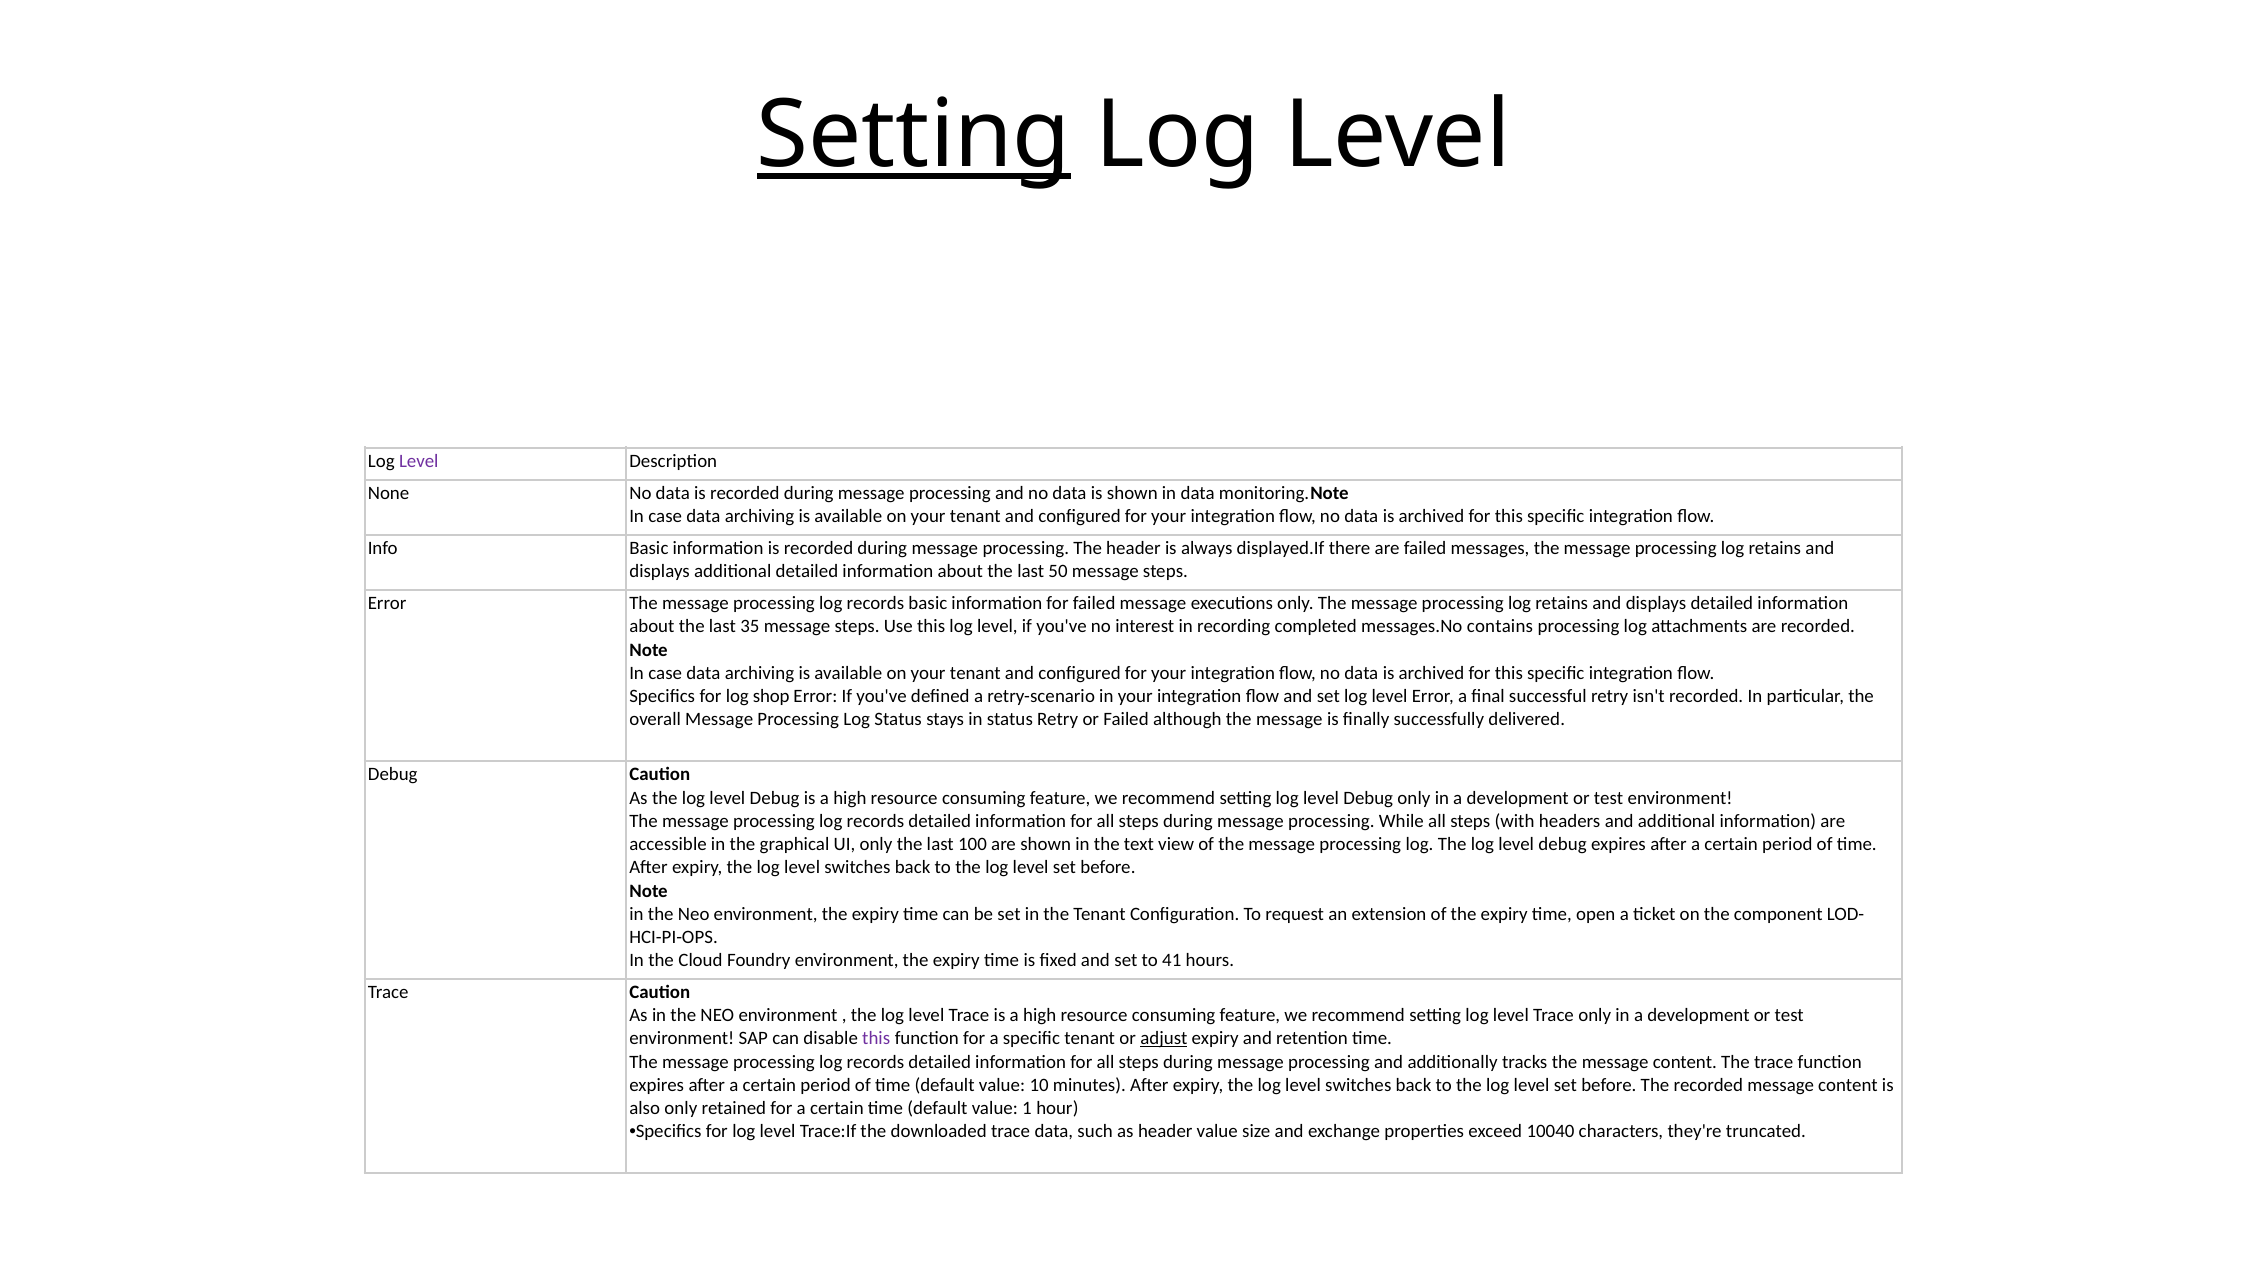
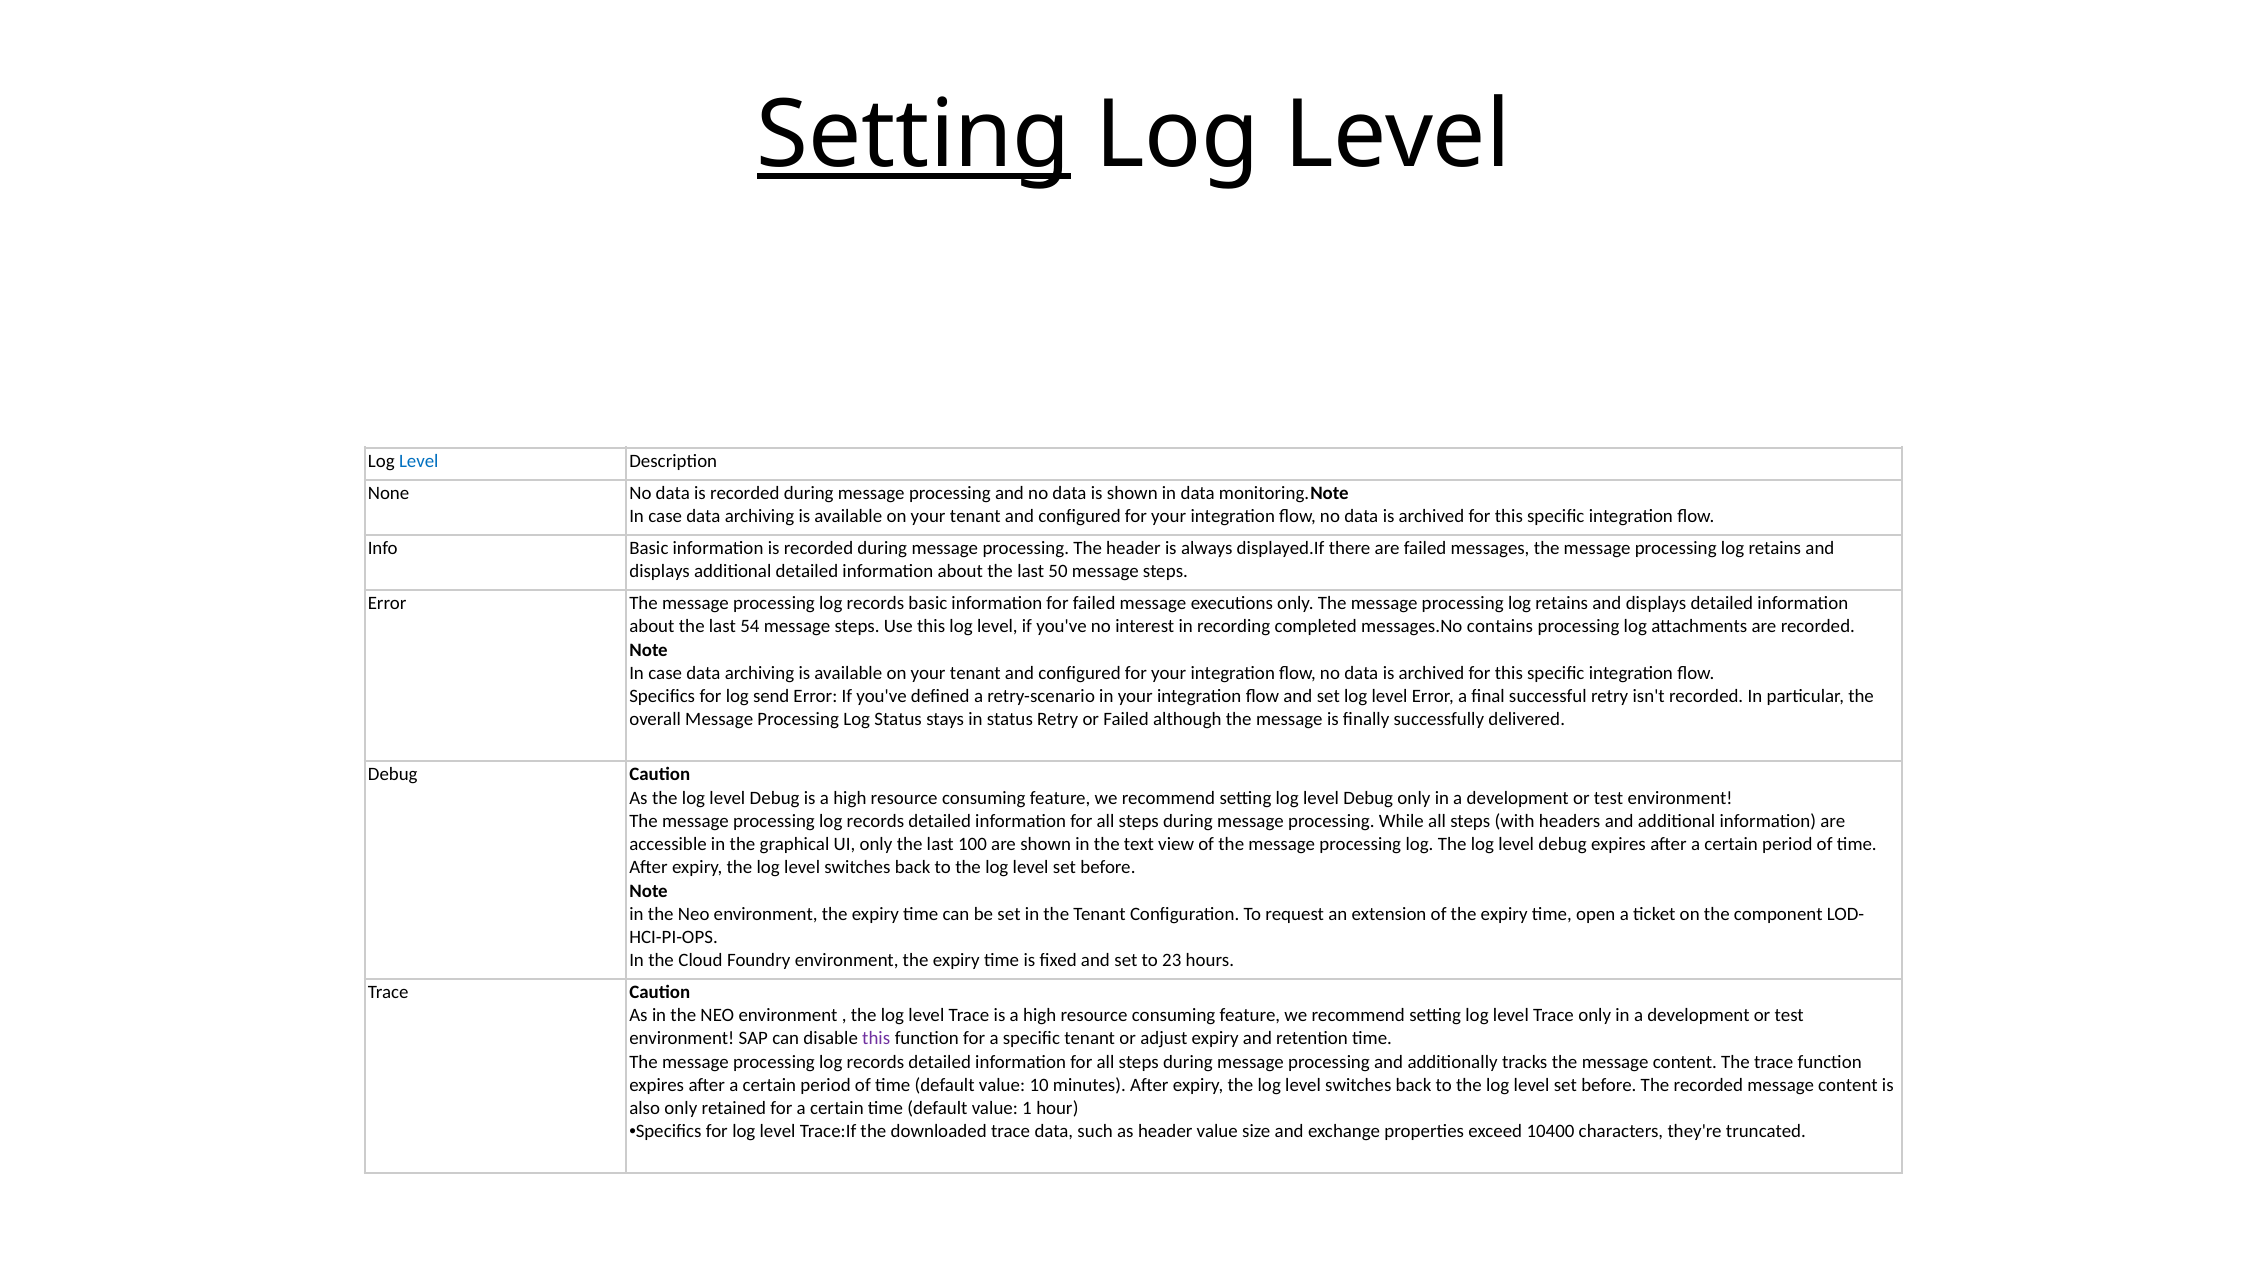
Level at (419, 461) colour: purple -> blue
35: 35 -> 54
shop: shop -> send
41: 41 -> 23
adjust underline: present -> none
10040: 10040 -> 10400
